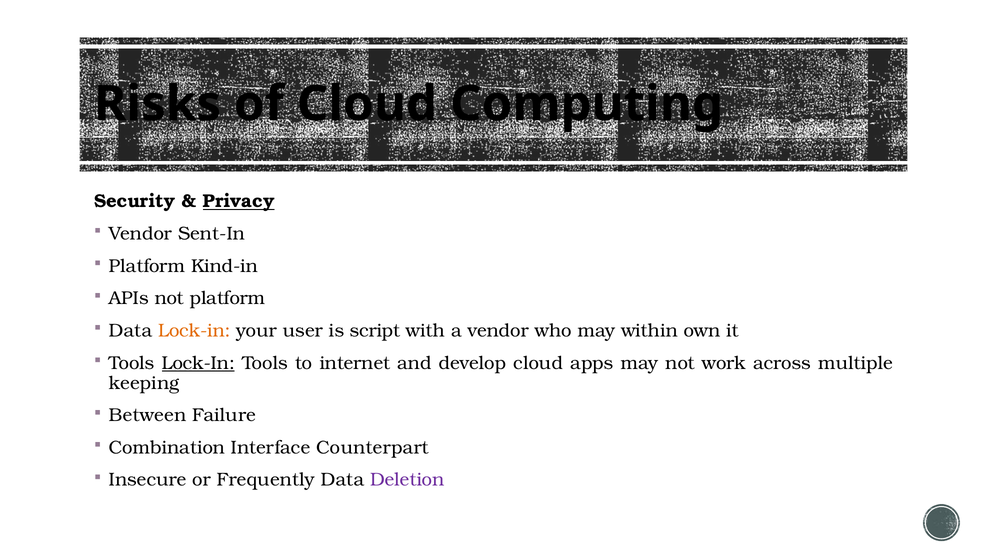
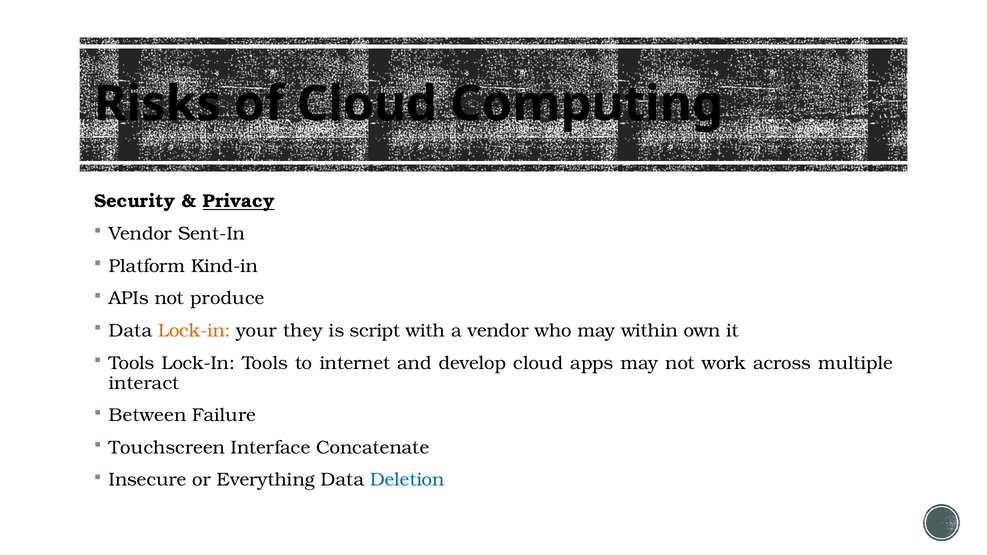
not platform: platform -> produce
user: user -> they
Lock-In at (198, 363) underline: present -> none
keeping: keeping -> interact
Combination: Combination -> Touchscreen
Counterpart: Counterpart -> Concatenate
Frequently: Frequently -> Everything
Deletion colour: purple -> blue
